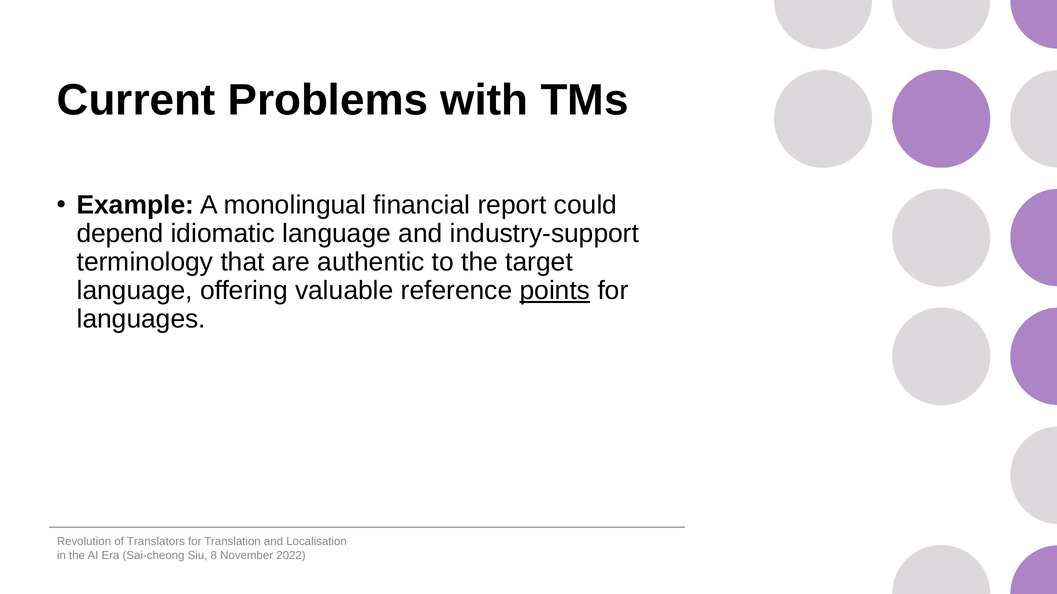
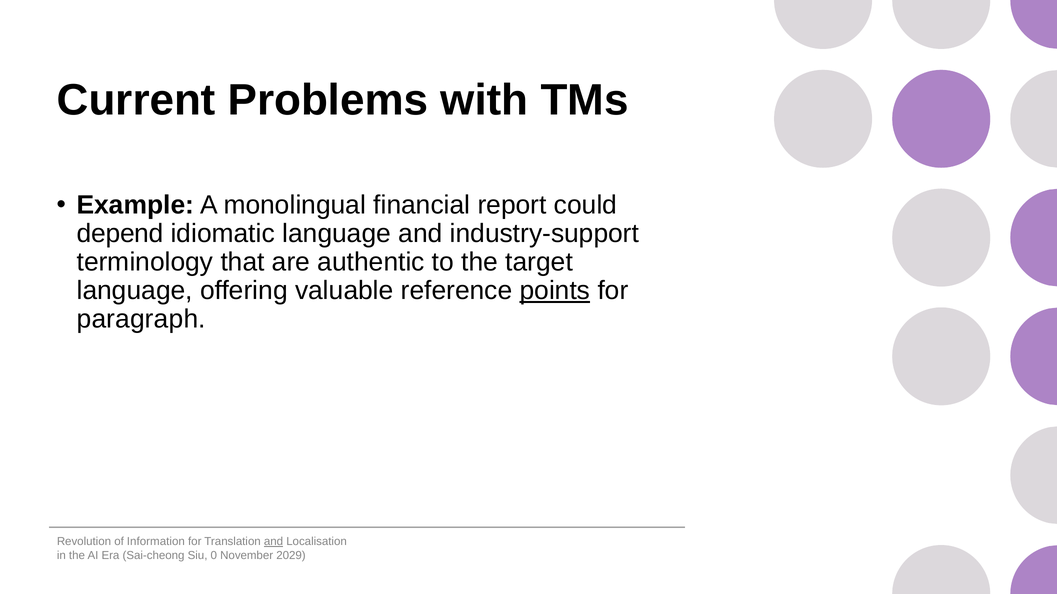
languages: languages -> paragraph
Translators: Translators -> Information
and at (274, 542) underline: none -> present
8: 8 -> 0
2022: 2022 -> 2029
